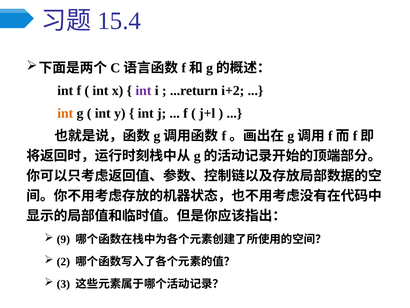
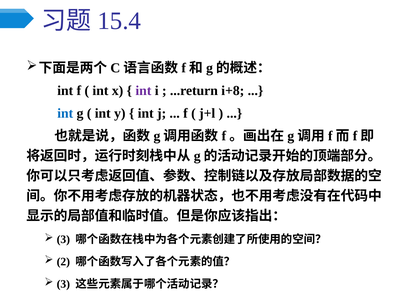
i+2: i+2 -> i+8
int at (65, 113) colour: orange -> blue
9 at (63, 239): 9 -> 3
